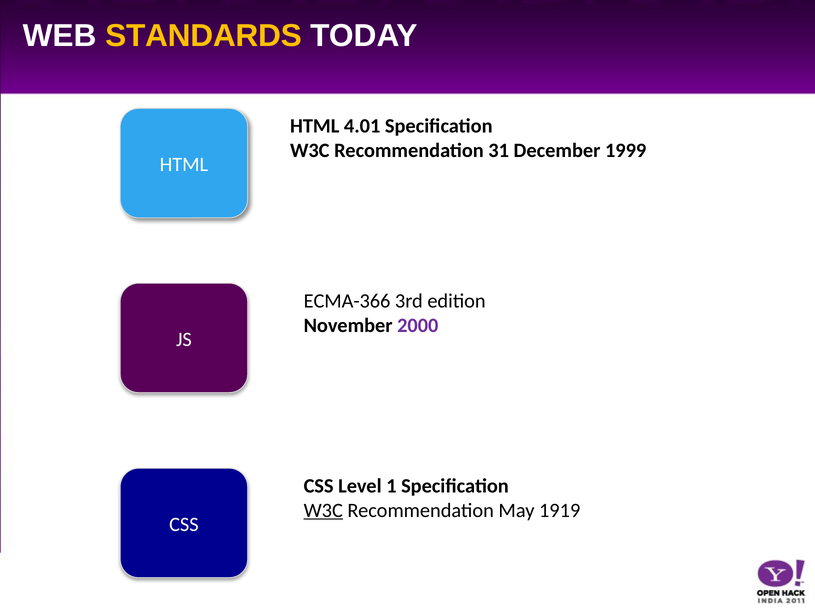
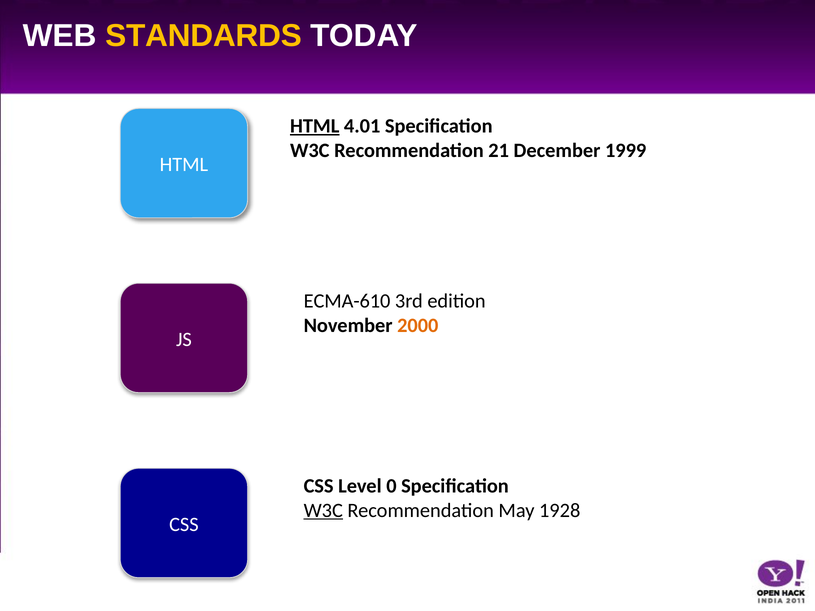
HTML at (315, 126) underline: none -> present
31: 31 -> 21
ECMA-366: ECMA-366 -> ECMA-610
2000 colour: purple -> orange
1: 1 -> 0
1919: 1919 -> 1928
